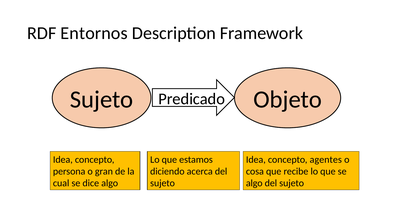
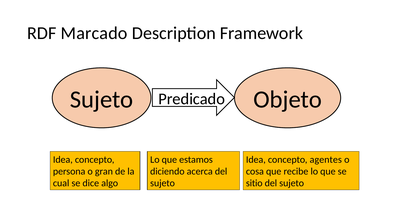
Entornos: Entornos -> Marcado
algo at (254, 183): algo -> sitio
